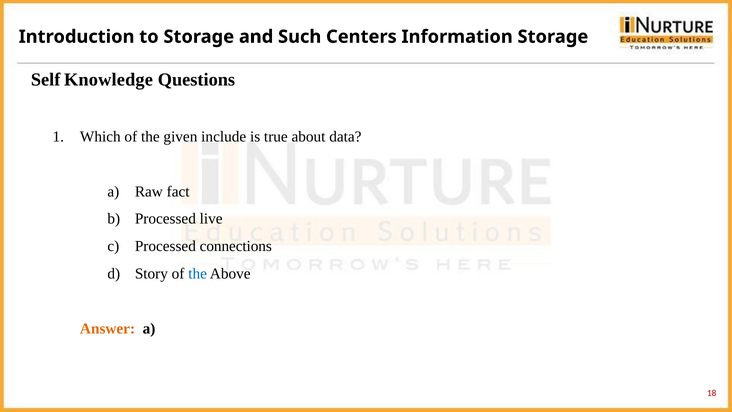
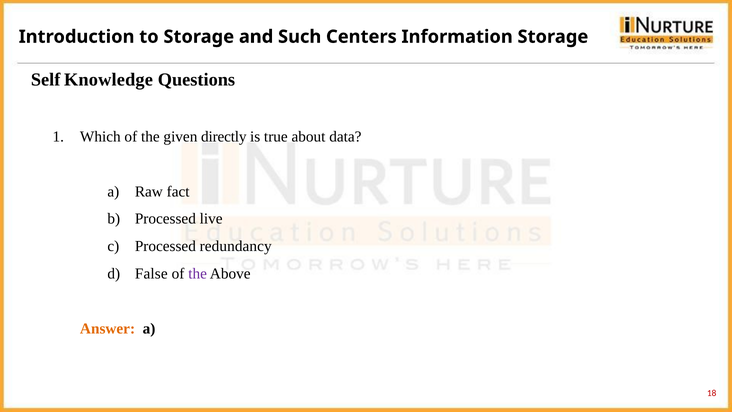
include: include -> directly
connections: connections -> redundancy
Story: Story -> False
the at (198, 274) colour: blue -> purple
